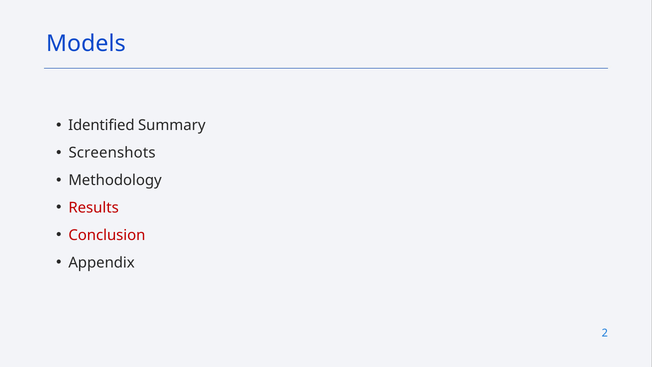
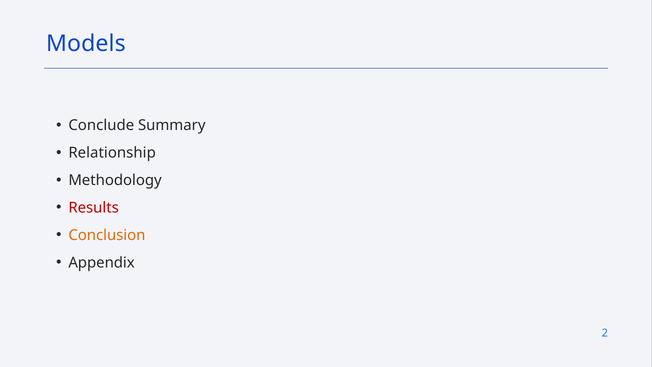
Identified: Identified -> Conclude
Screenshots: Screenshots -> Relationship
Conclusion colour: red -> orange
